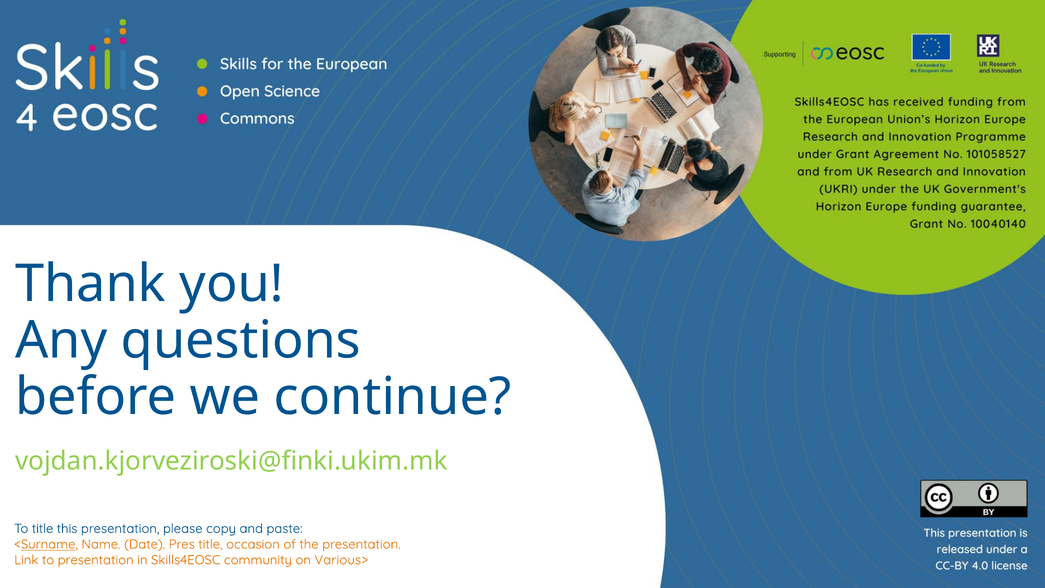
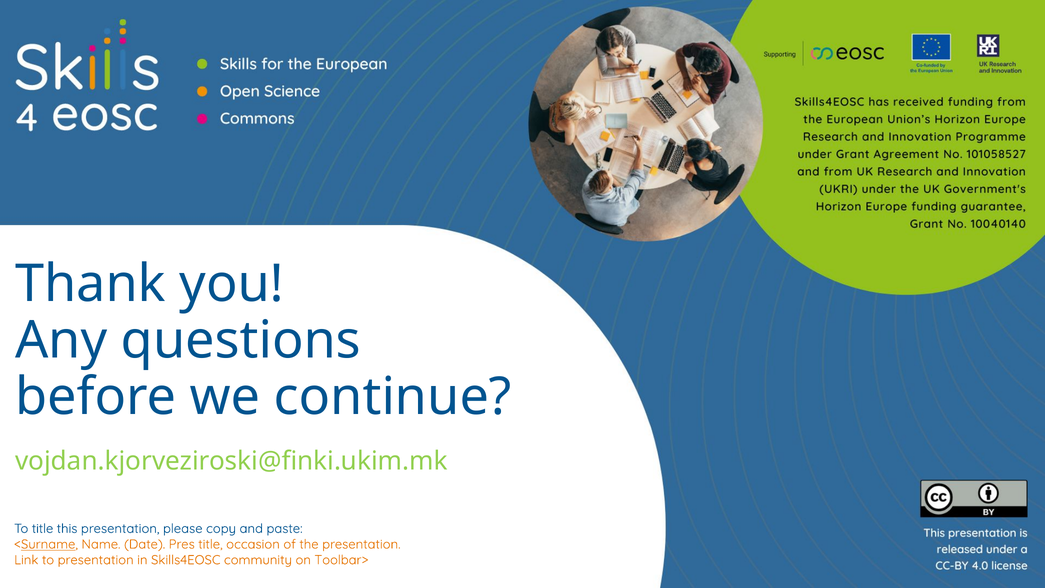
Various>: Various> -> Toolbar>
